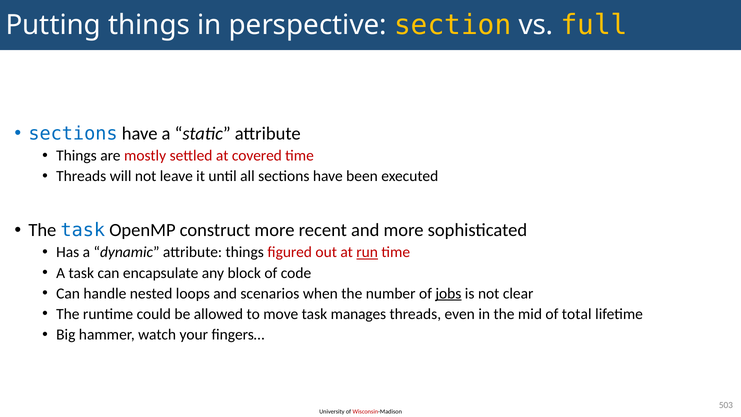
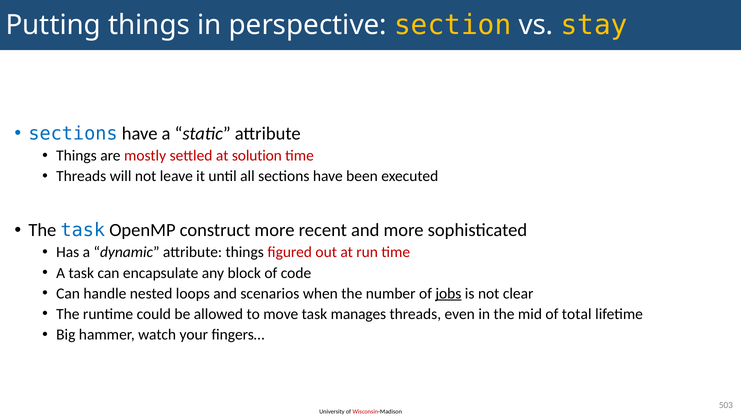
full: full -> stay
covered: covered -> solution
run underline: present -> none
